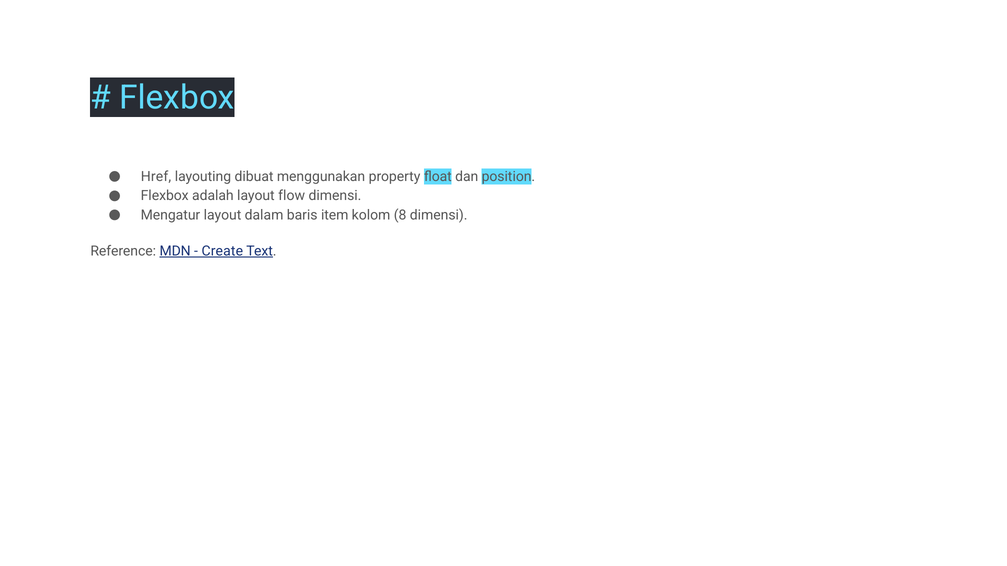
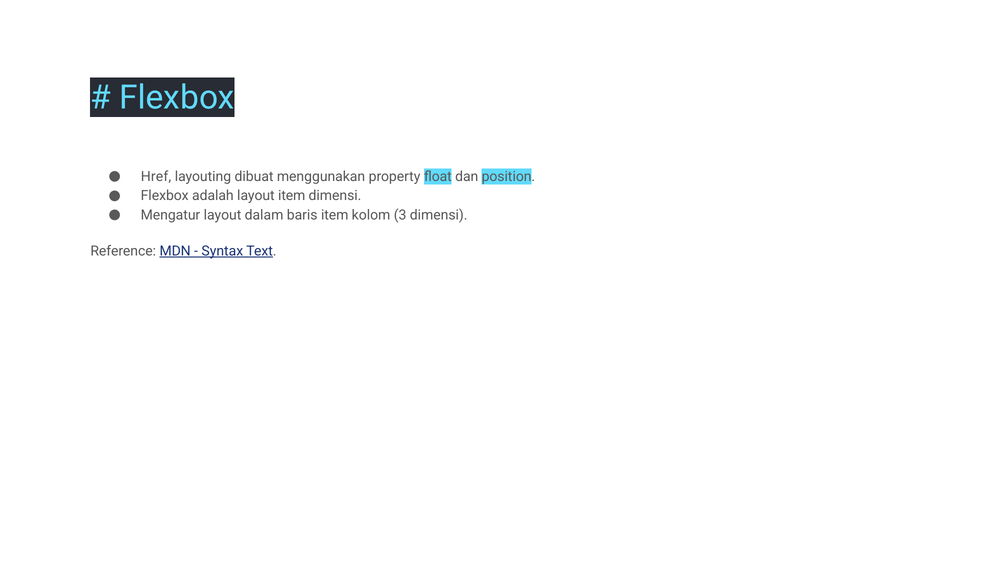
layout flow: flow -> item
8: 8 -> 3
Create: Create -> Syntax
